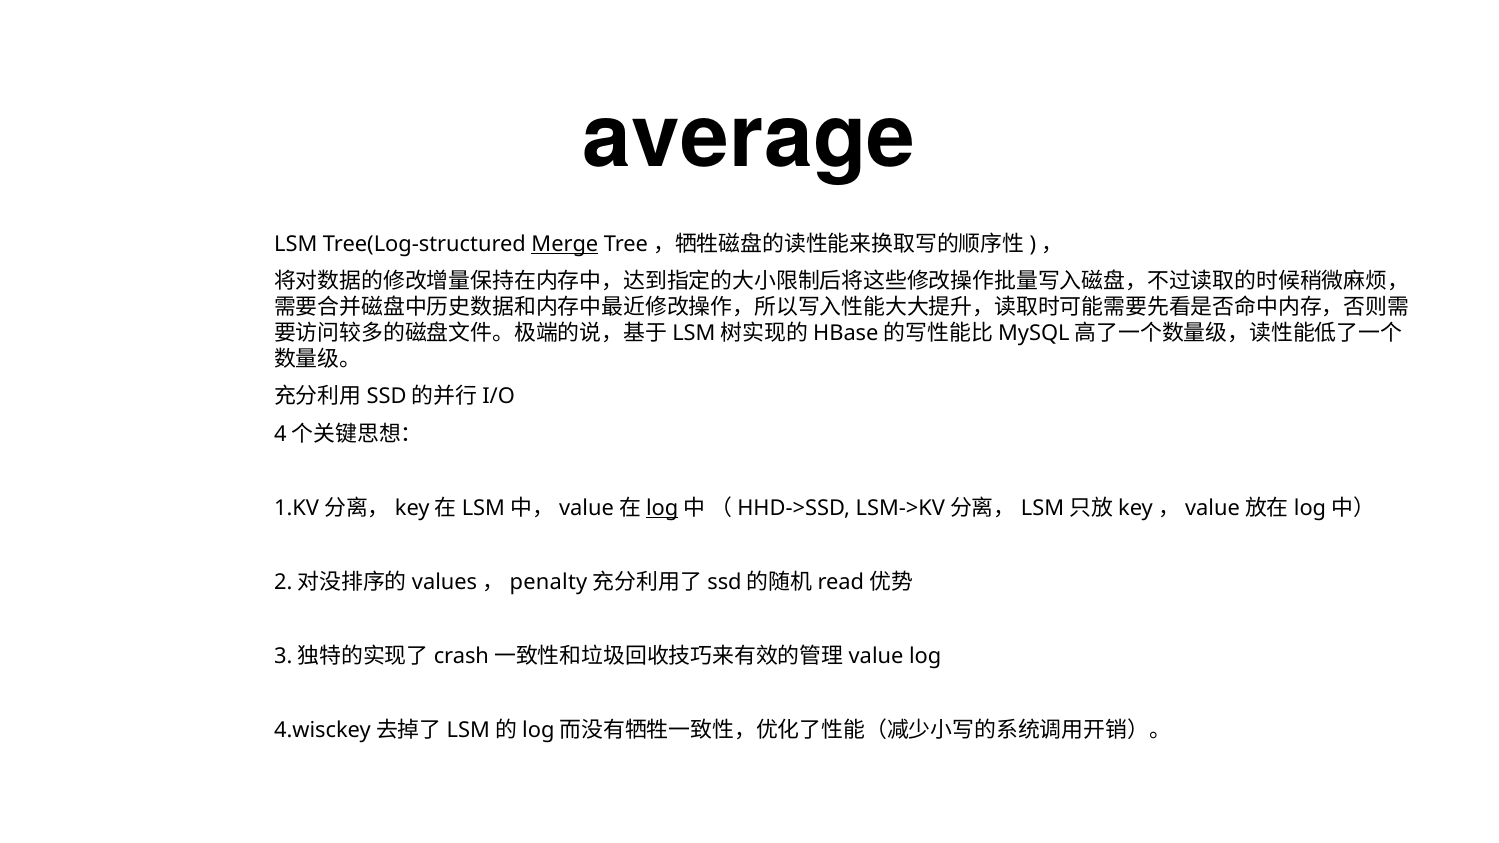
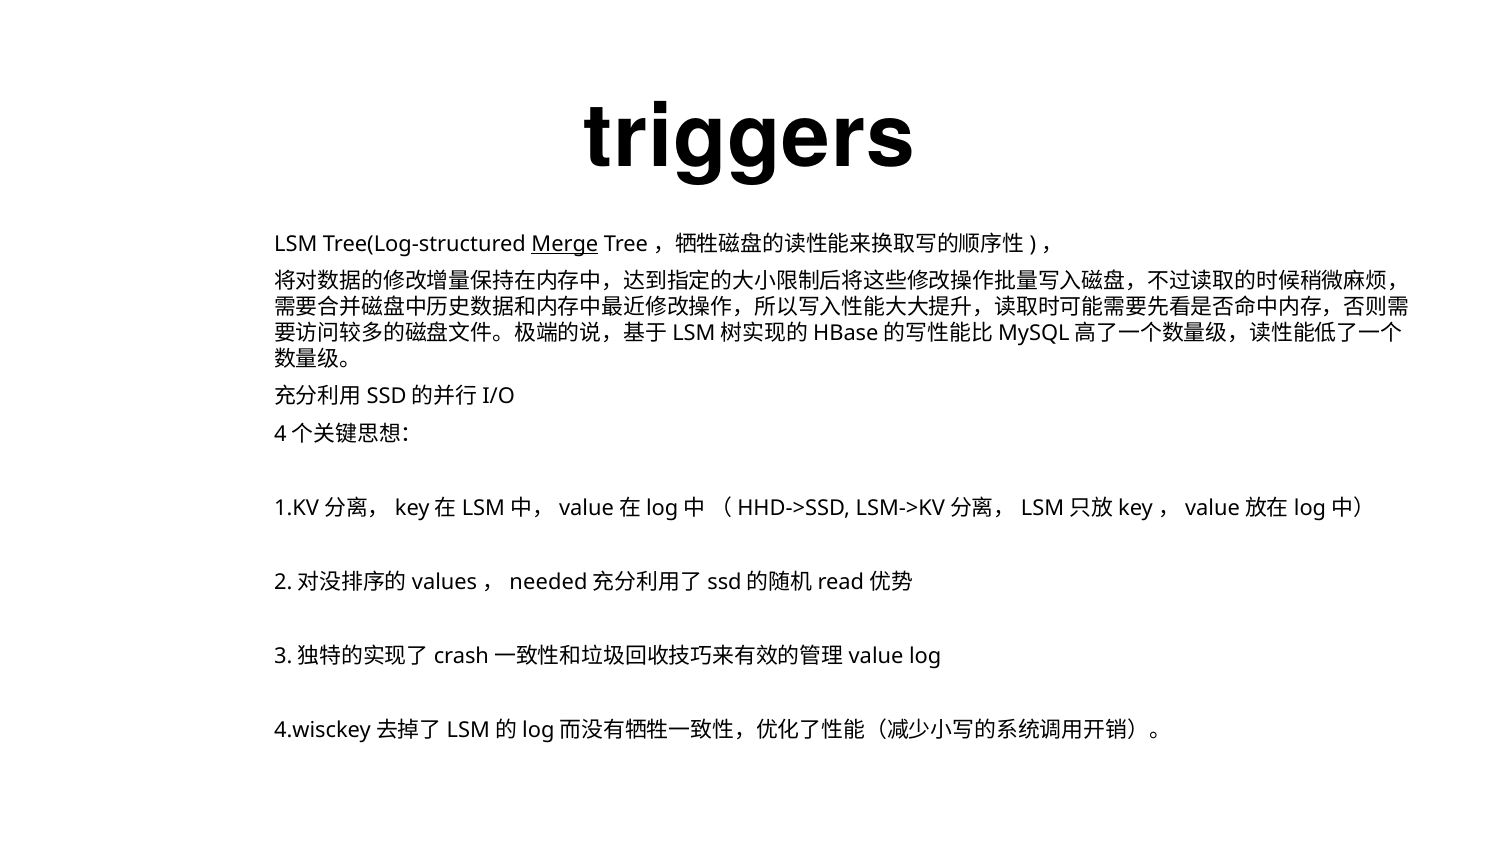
average: average -> triggers
log at (662, 508) underline: present -> none
penalty: penalty -> needed
